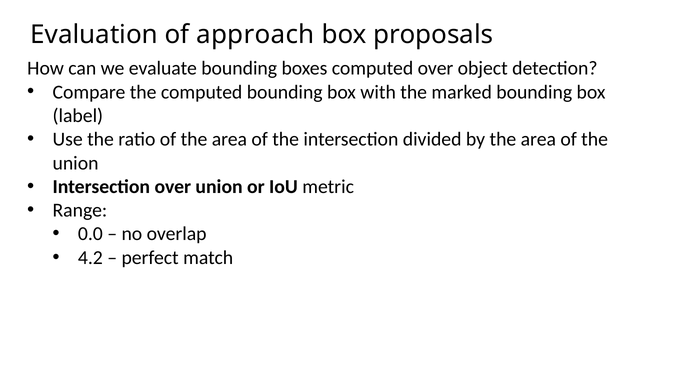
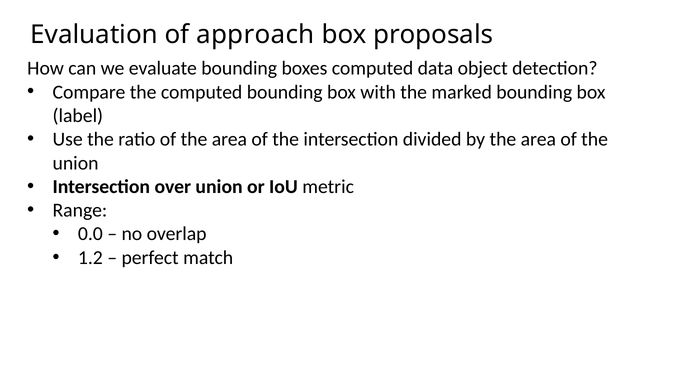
computed over: over -> data
4.2: 4.2 -> 1.2
